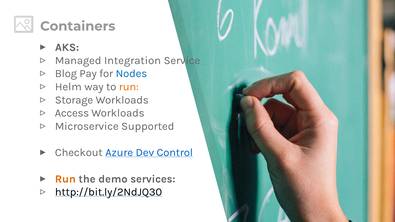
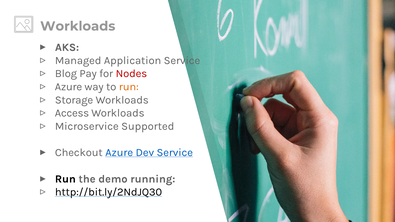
Containers at (78, 26): Containers -> Workloads
Integration: Integration -> Application
Nodes colour: blue -> red
Helm at (68, 87): Helm -> Azure
Dev Control: Control -> Service
Run at (65, 179) colour: orange -> black
services: services -> running
